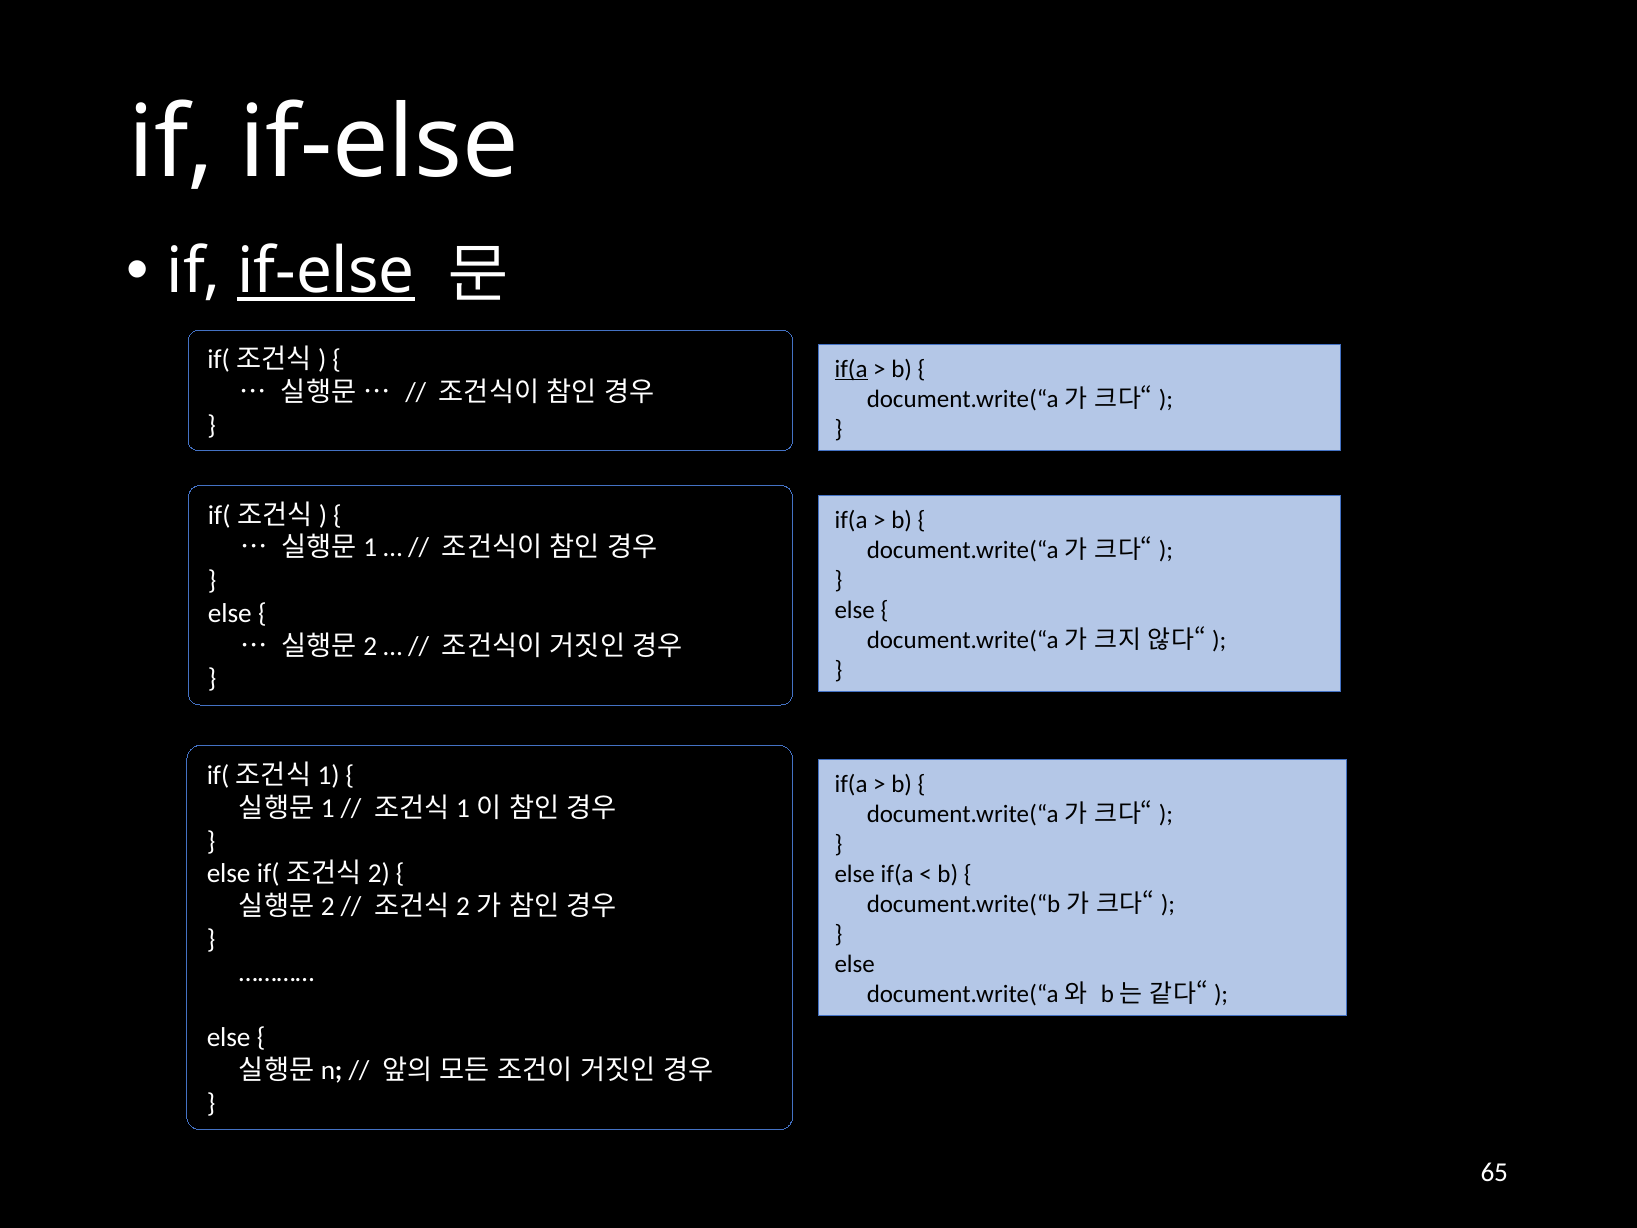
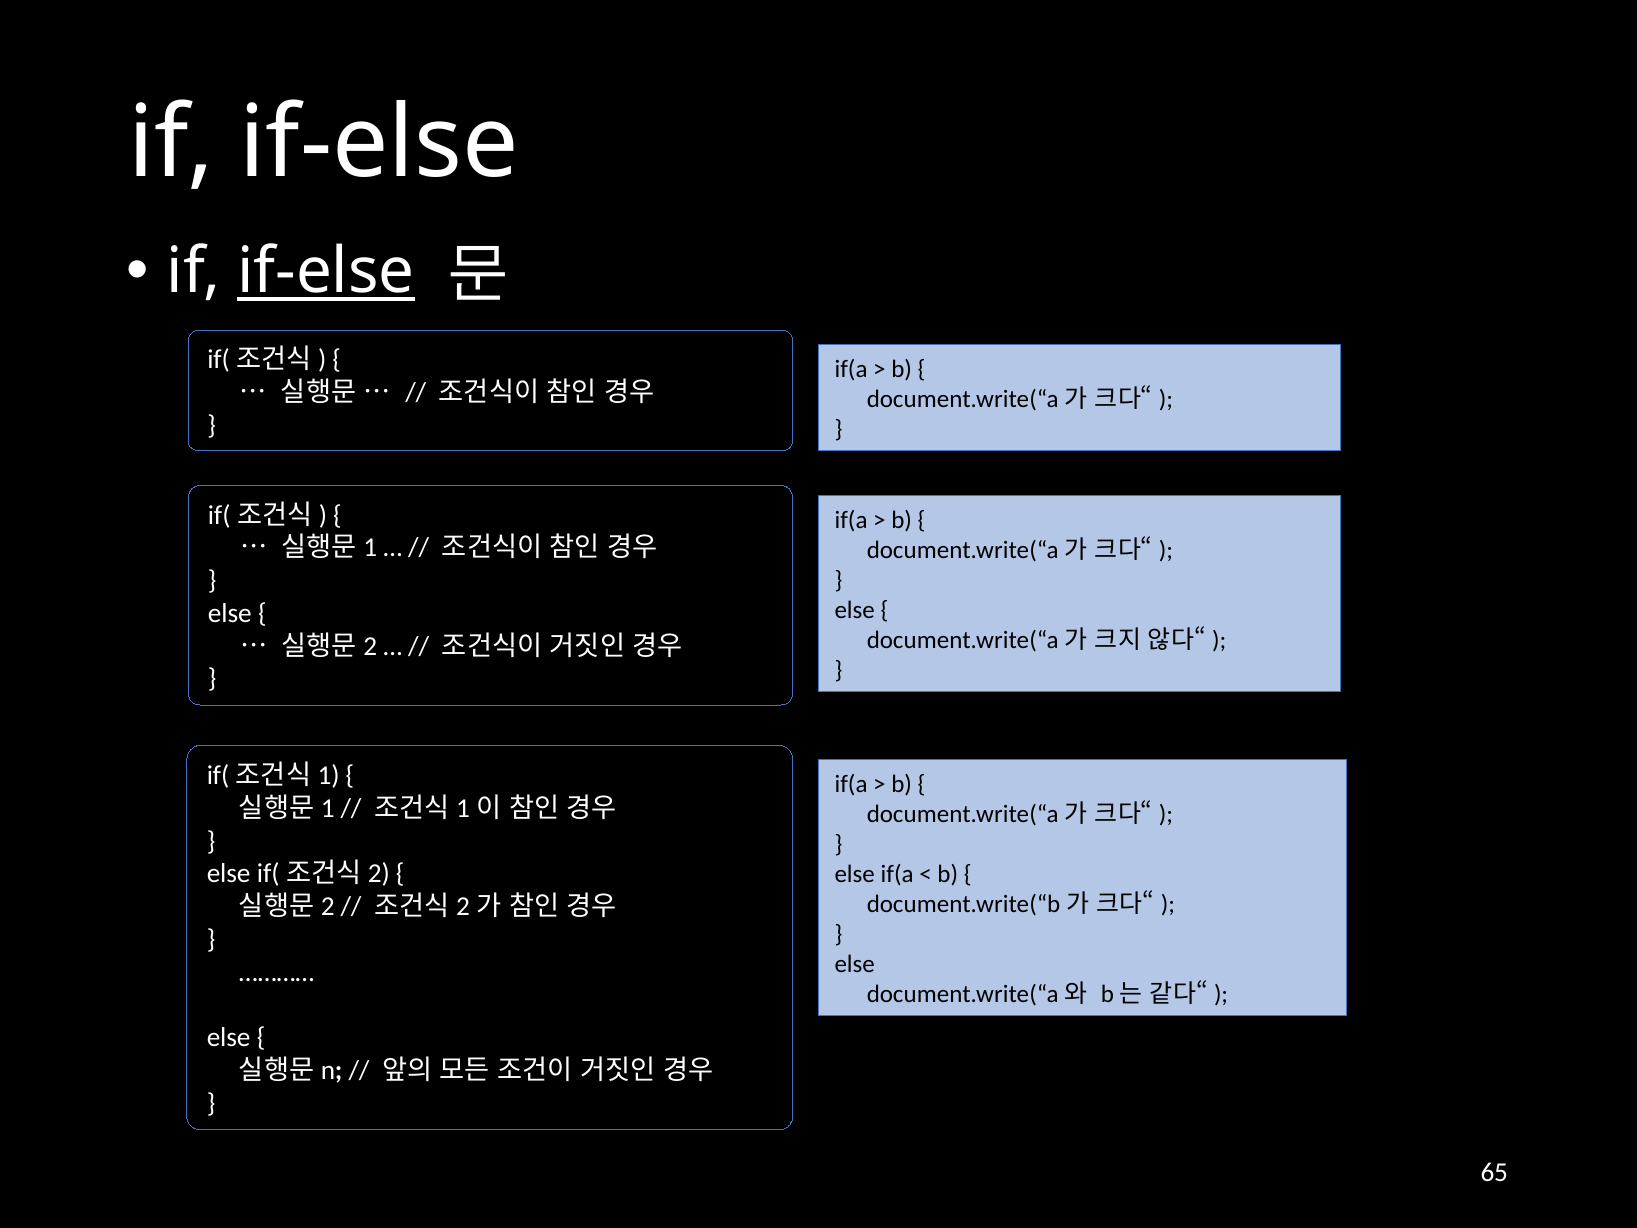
if(a at (851, 369) underline: present -> none
